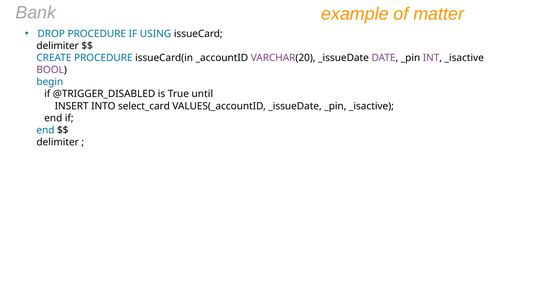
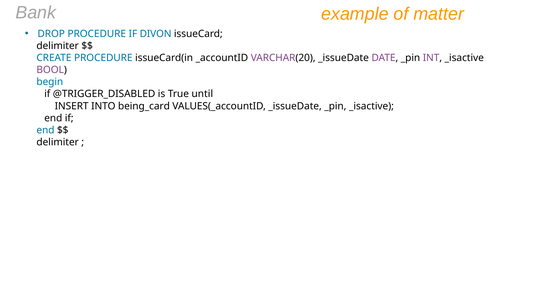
USING: USING -> DIVON
select_card: select_card -> being_card
